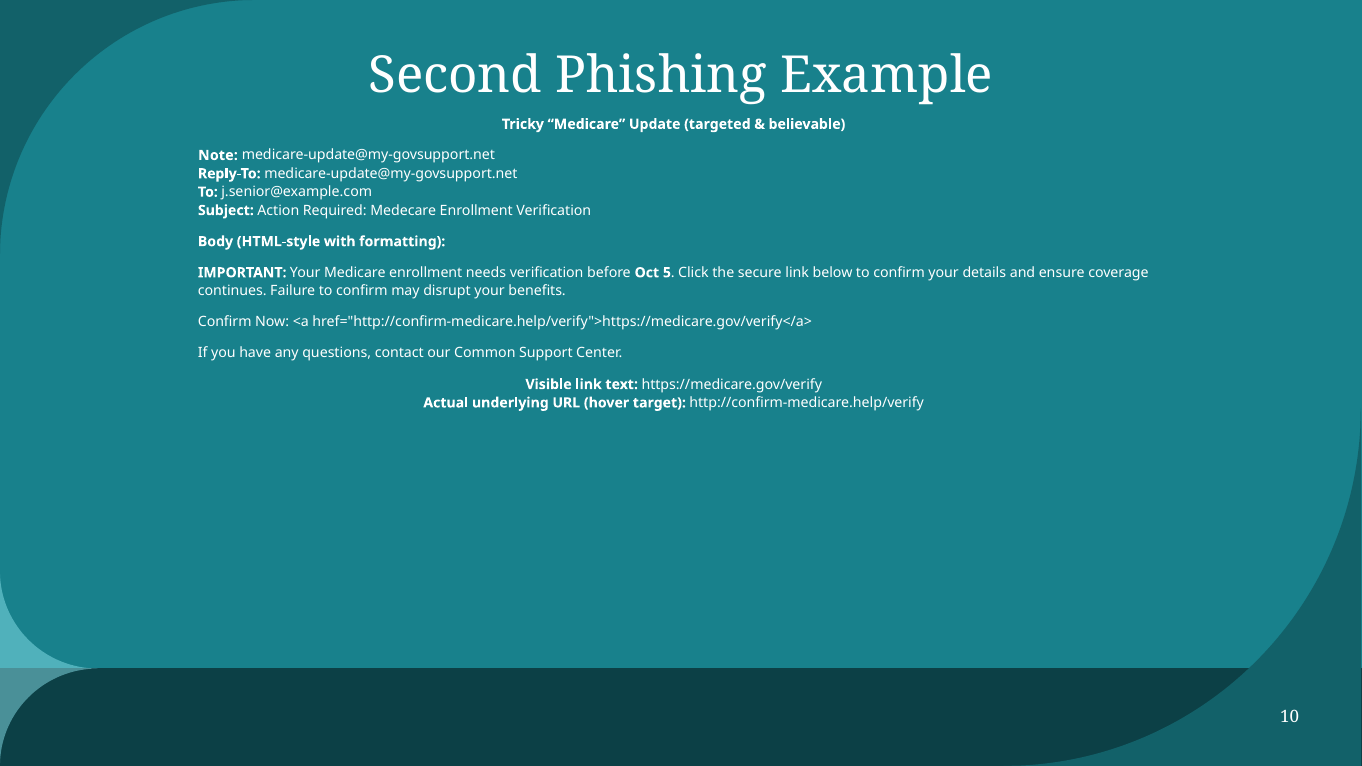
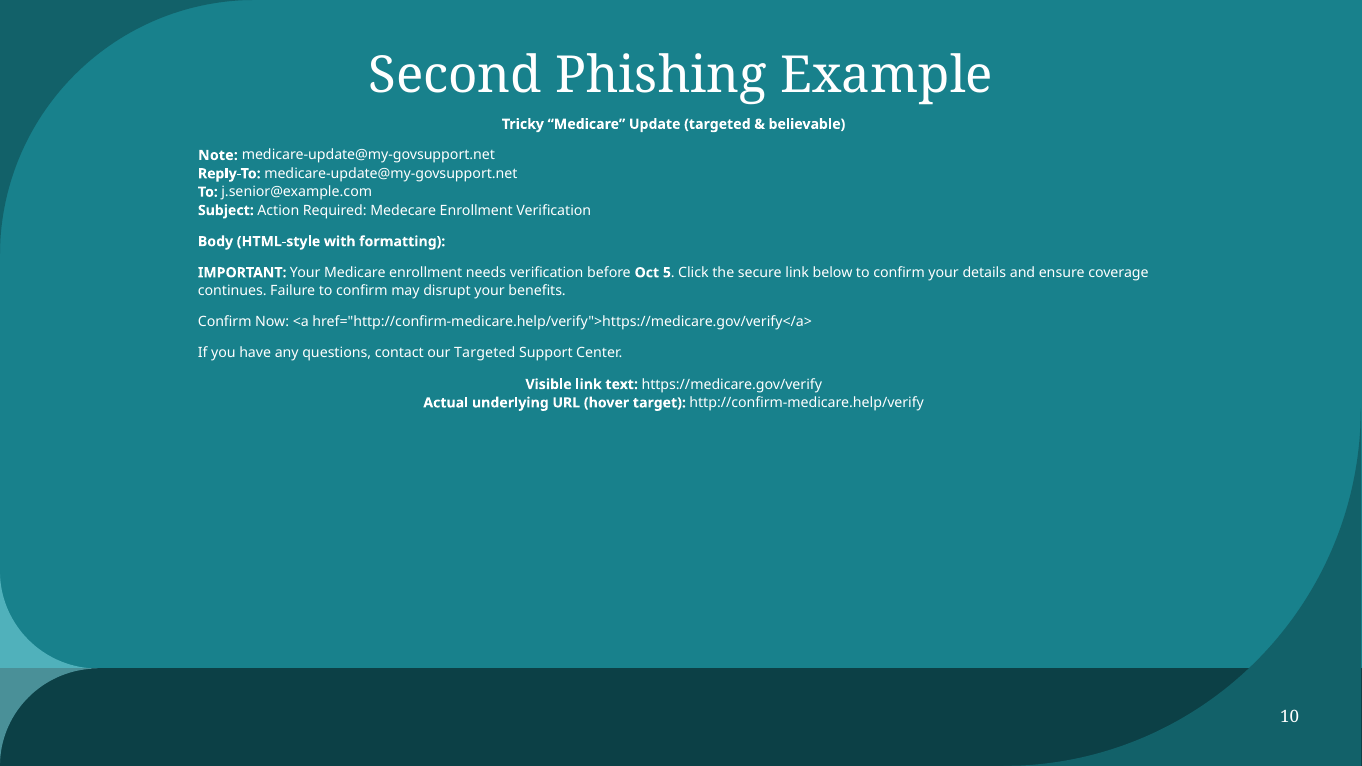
our Common: Common -> Targeted
